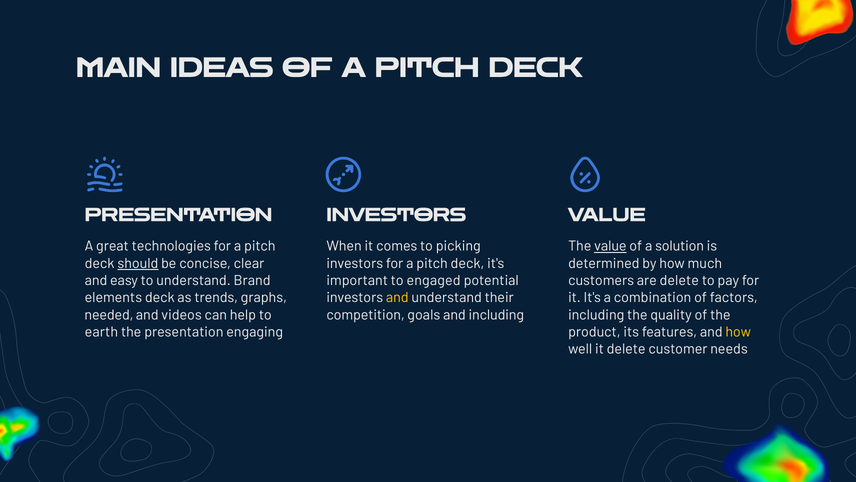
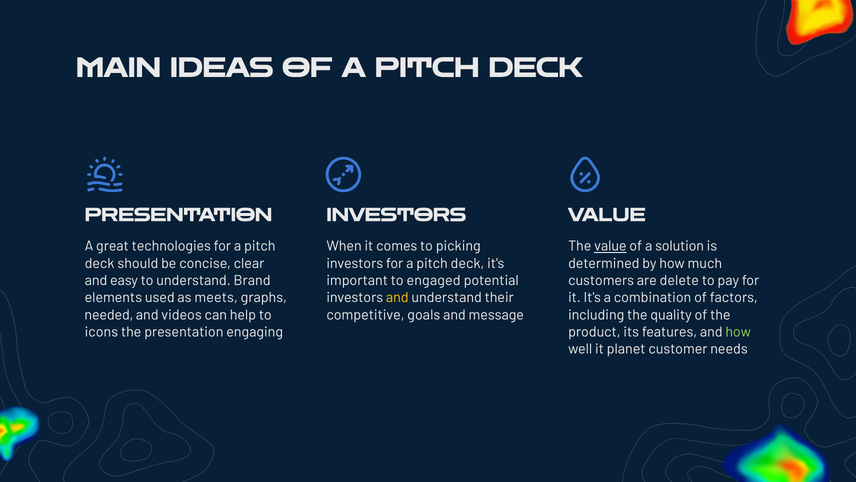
should underline: present -> none
elements deck: deck -> used
trends: trends -> meets
competition: competition -> competitive
and including: including -> message
earth: earth -> icons
how at (738, 332) colour: yellow -> light green
it delete: delete -> planet
